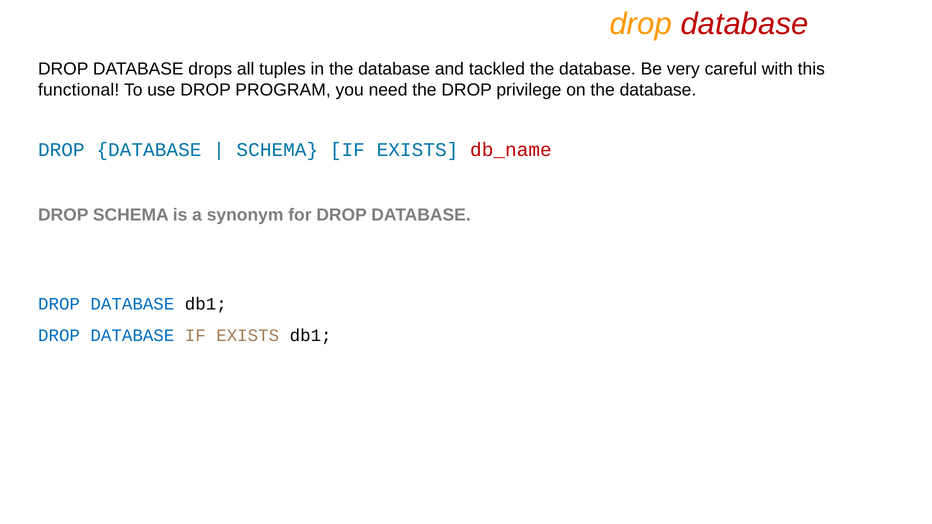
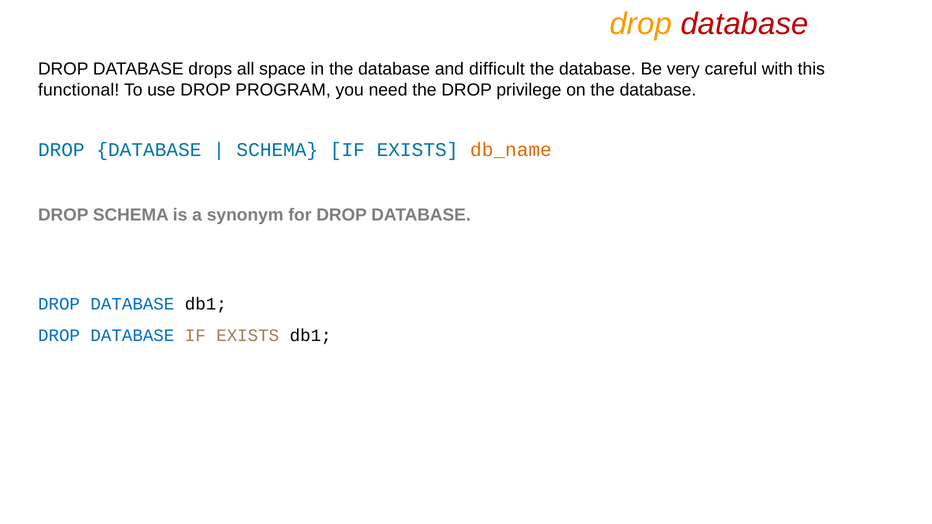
tuples: tuples -> space
tackled: tackled -> difficult
db_name colour: red -> orange
